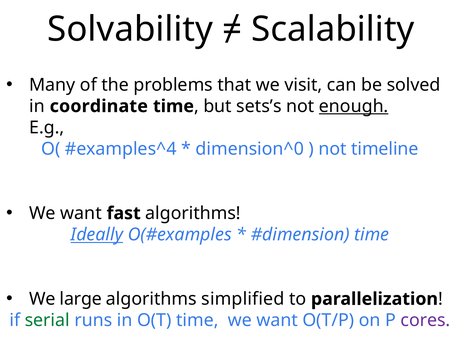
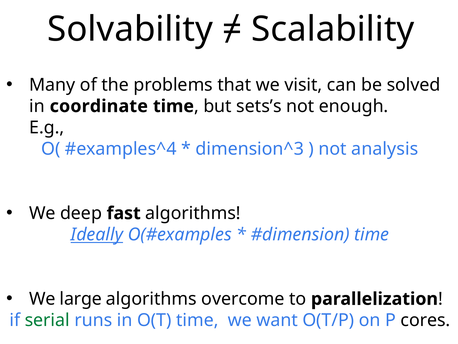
enough underline: present -> none
dimension^0: dimension^0 -> dimension^3
timeline: timeline -> analysis
want at (81, 213): want -> deep
simplified: simplified -> overcome
cores colour: purple -> black
